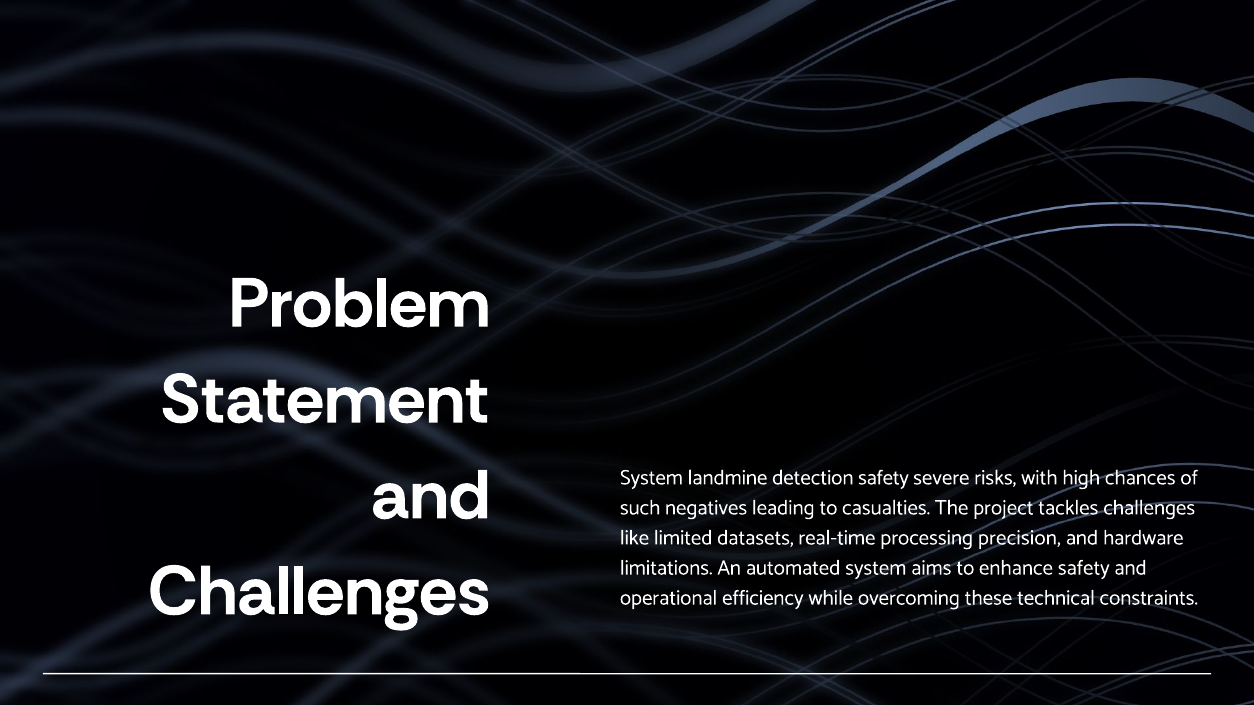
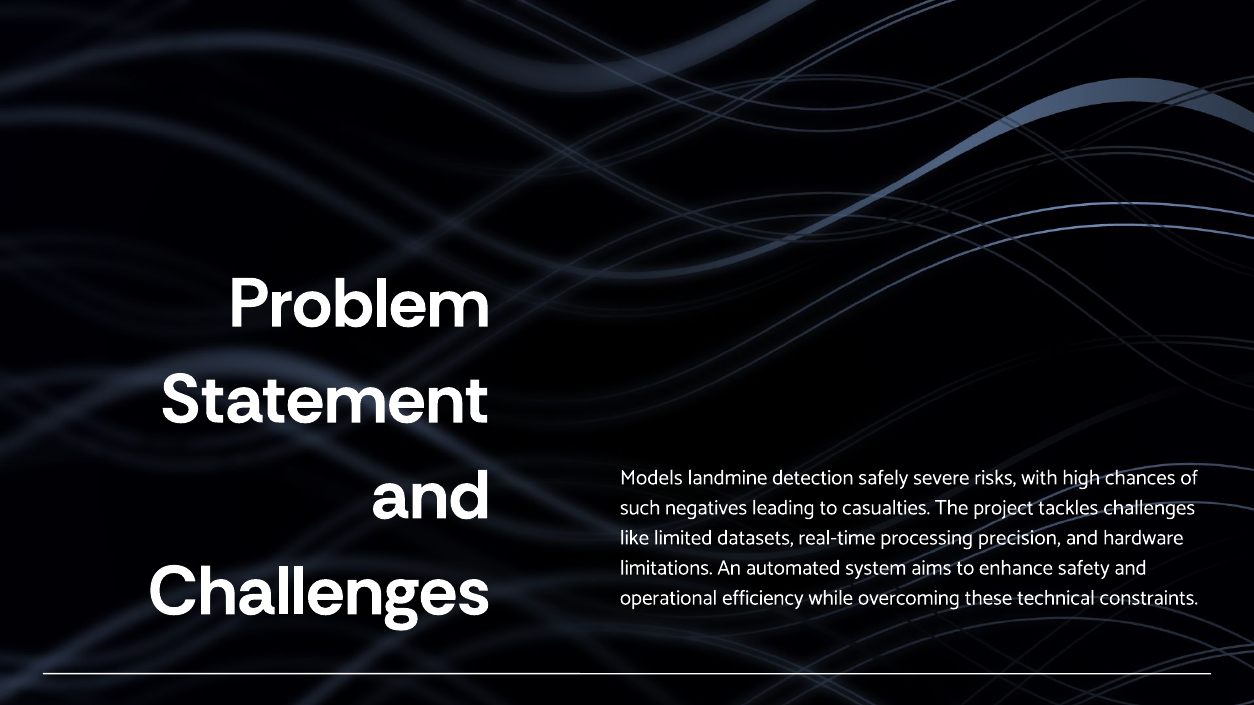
System at (651, 478): System -> Models
detection safety: safety -> safely
